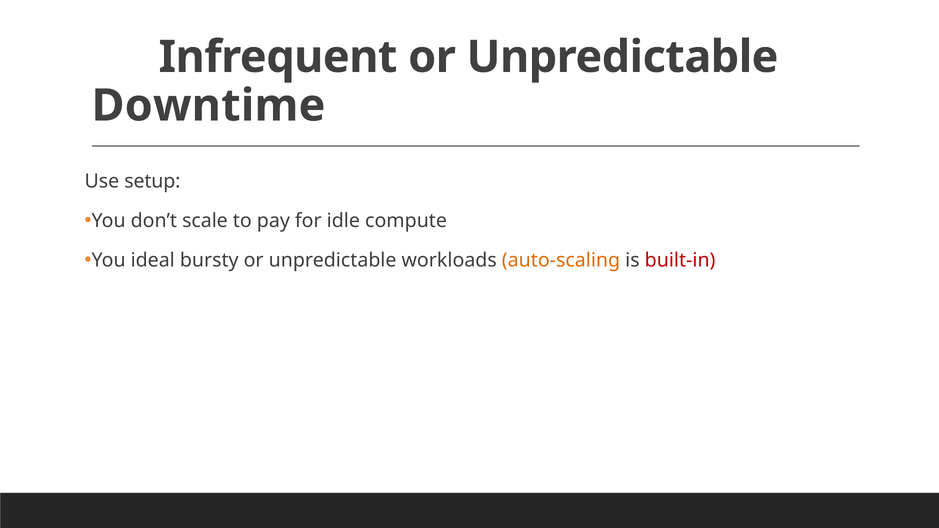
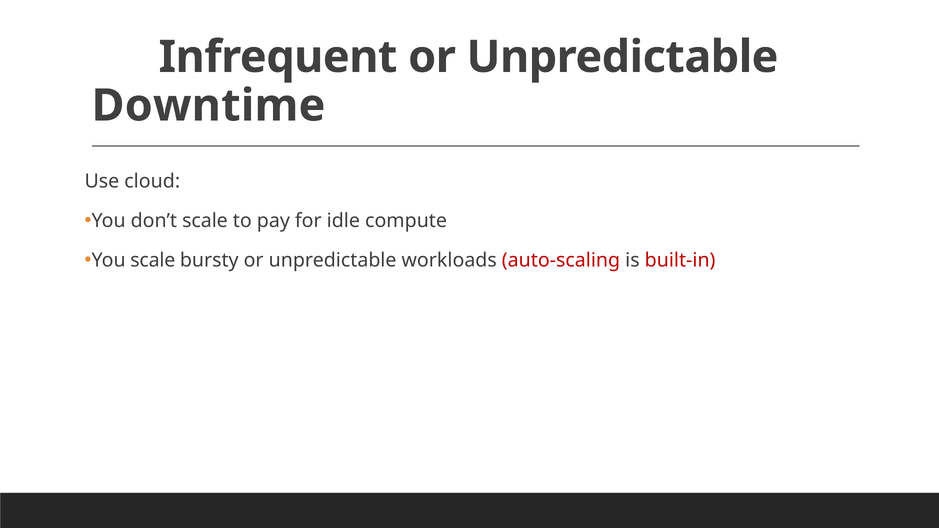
setup: setup -> cloud
You ideal: ideal -> scale
auto-scaling colour: orange -> red
